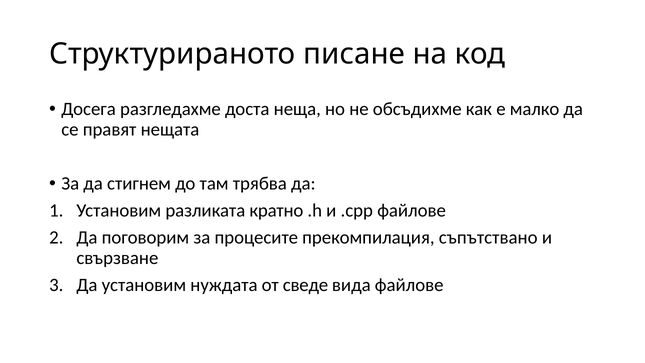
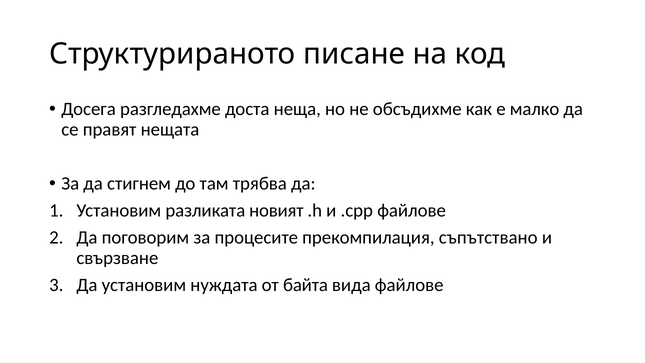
кратно: кратно -> новият
сведе: сведе -> байта
